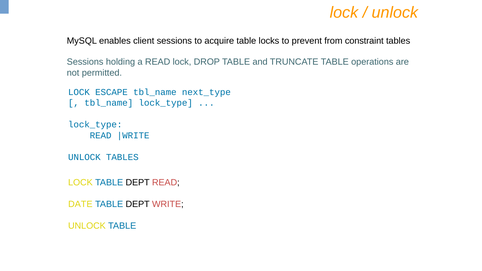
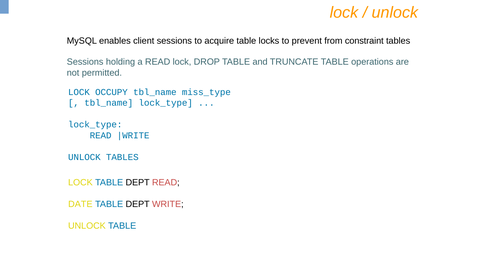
ESCAPE: ESCAPE -> OCCUPY
next_type: next_type -> miss_type
